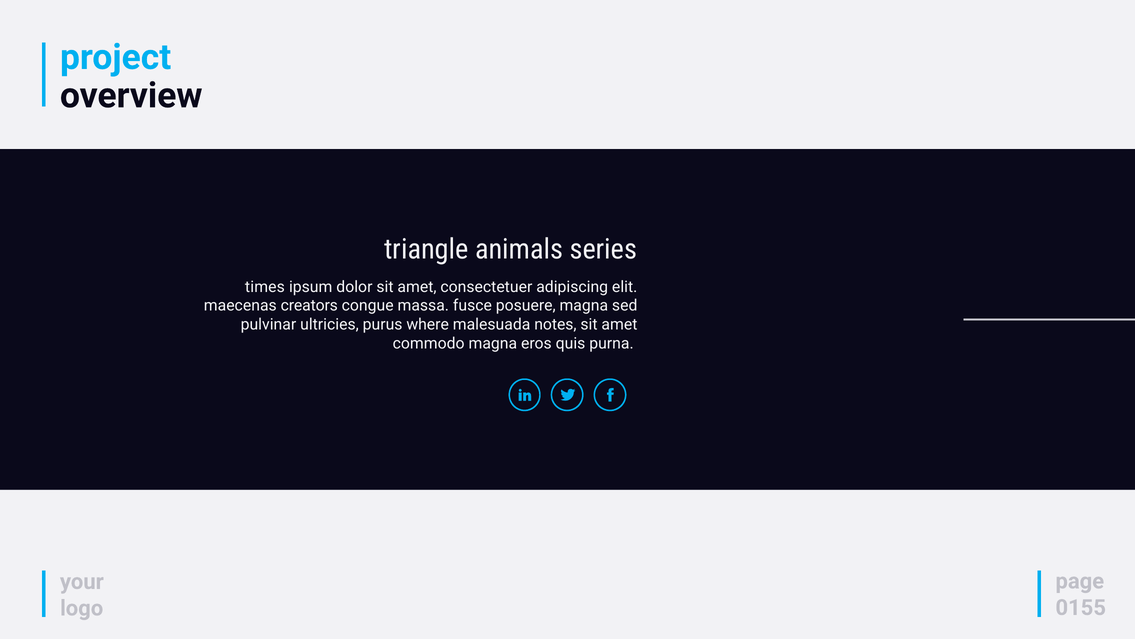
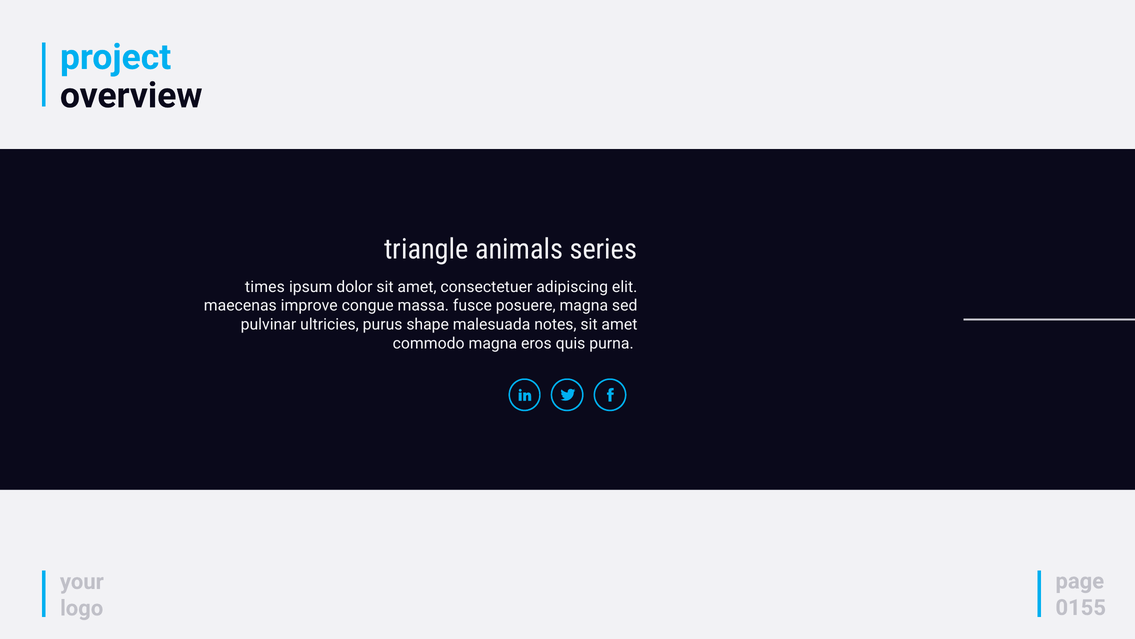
creators: creators -> improve
where: where -> shape
